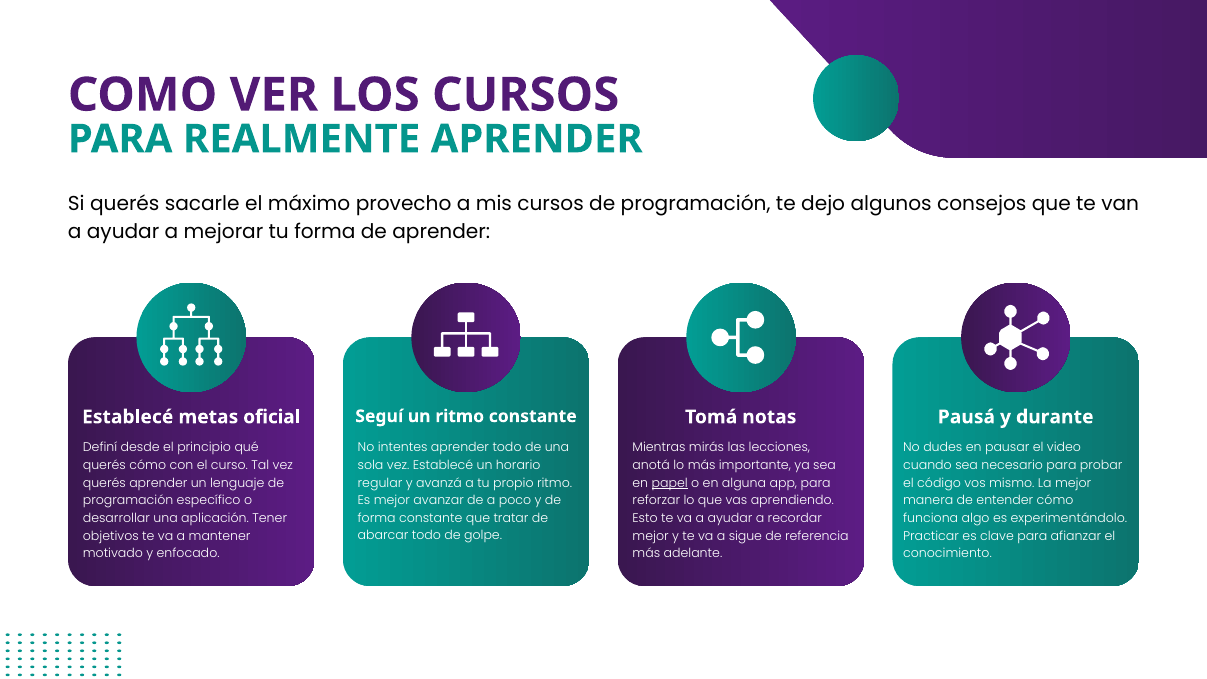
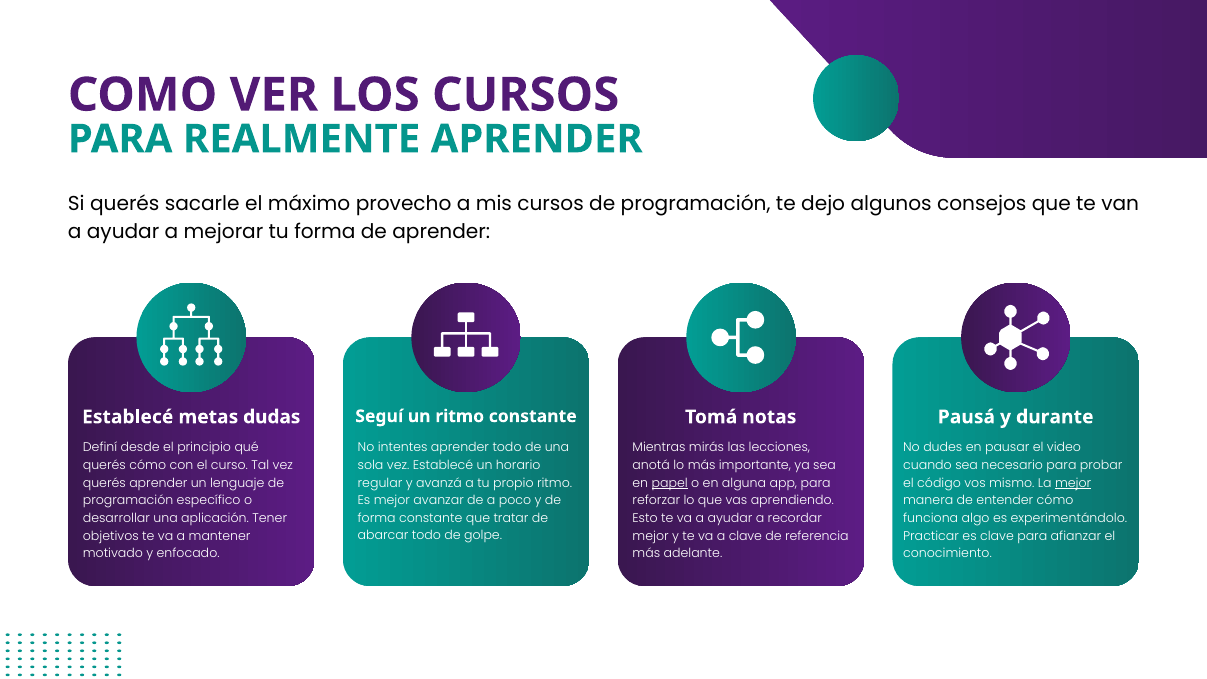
oficial: oficial -> dudas
mejor at (1073, 483) underline: none -> present
a sigue: sigue -> clave
